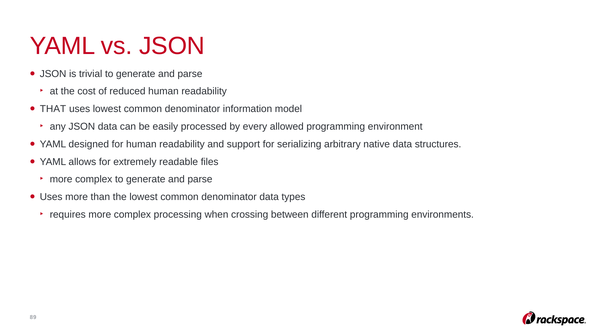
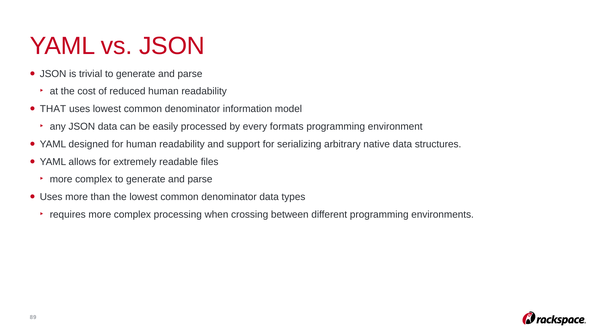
allowed: allowed -> formats
